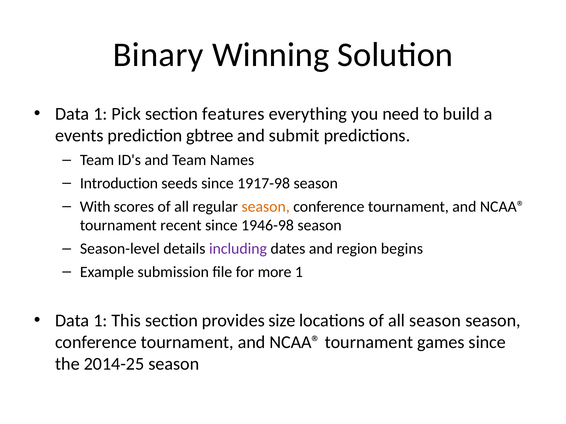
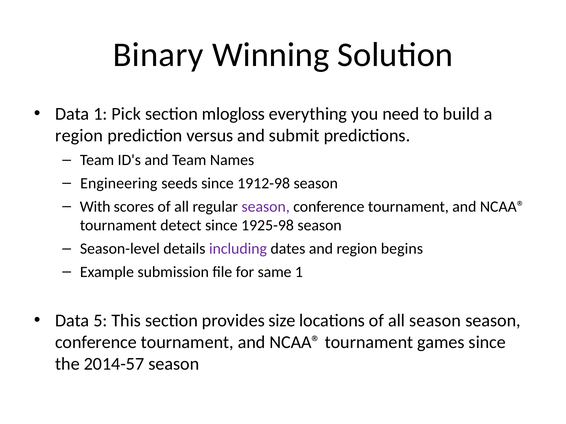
features: features -> mlogloss
events at (79, 136): events -> region
gbtree: gbtree -> versus
Introduction: Introduction -> Engineering
1917-98: 1917-98 -> 1912-98
season at (266, 207) colour: orange -> purple
recent: recent -> detect
1946-98: 1946-98 -> 1925-98
more: more -> same
1 at (100, 321): 1 -> 5
2014-25: 2014-25 -> 2014-57
